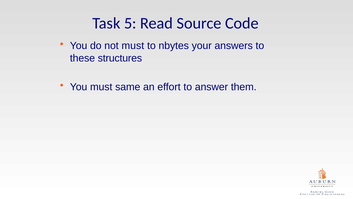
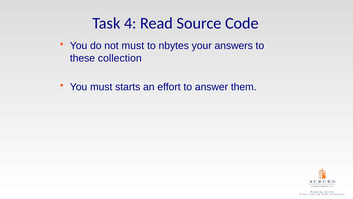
5: 5 -> 4
structures: structures -> collection
same: same -> starts
